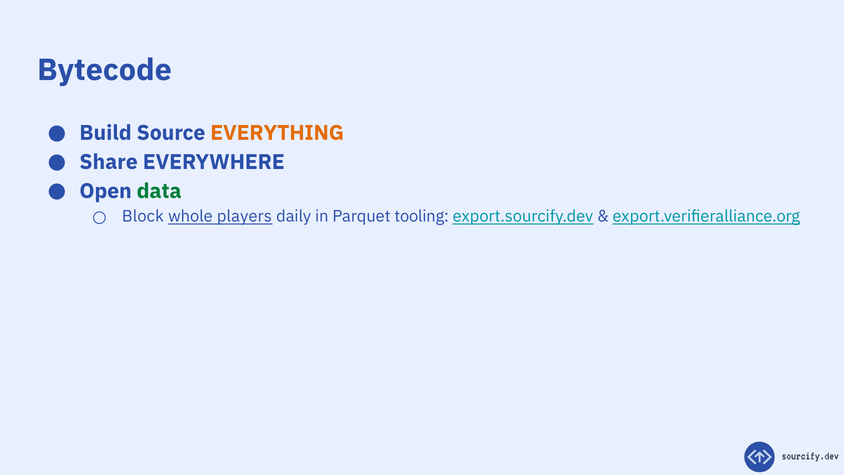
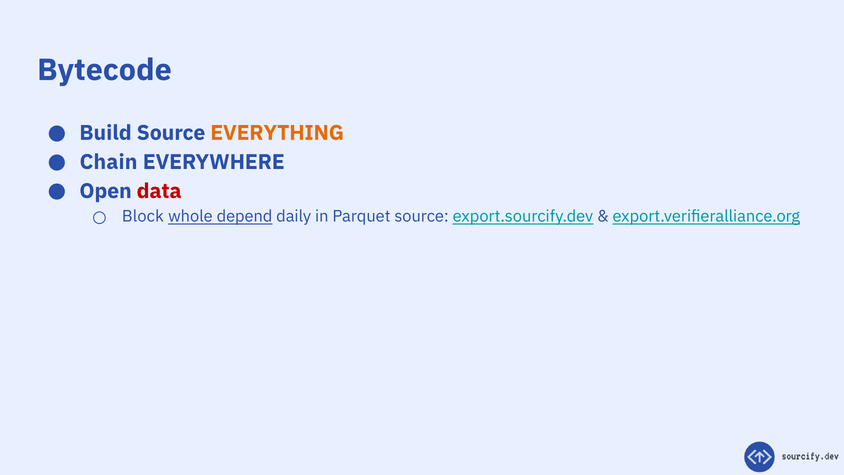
Share: Share -> Chain
data colour: green -> red
players: players -> depend
Parquet tooling: tooling -> source
